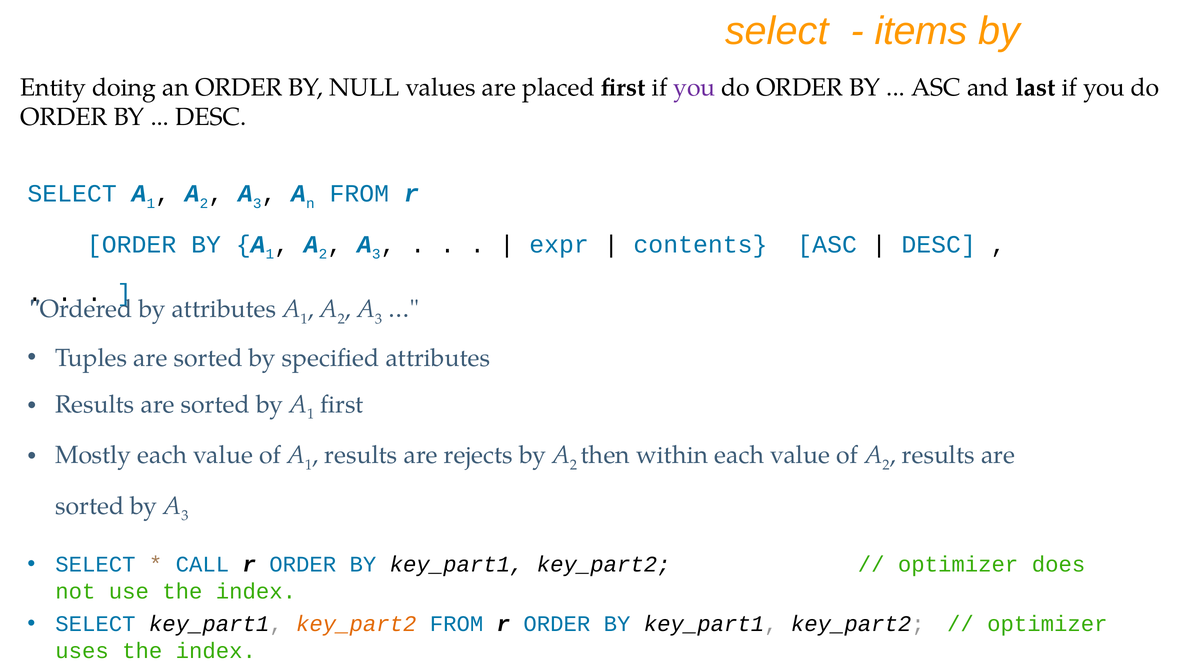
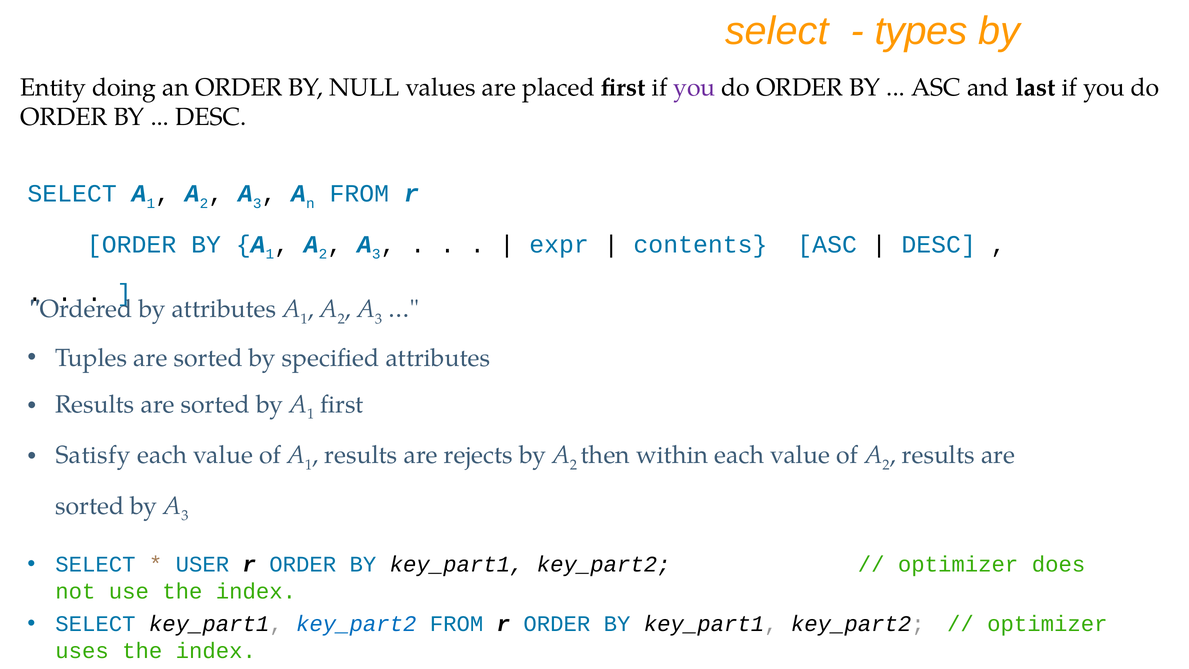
items: items -> types
Mostly: Mostly -> Satisfy
CALL: CALL -> USER
key_part2 at (356, 624) colour: orange -> blue
